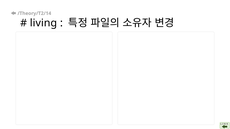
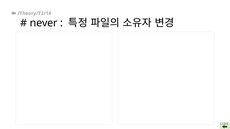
living: living -> never
